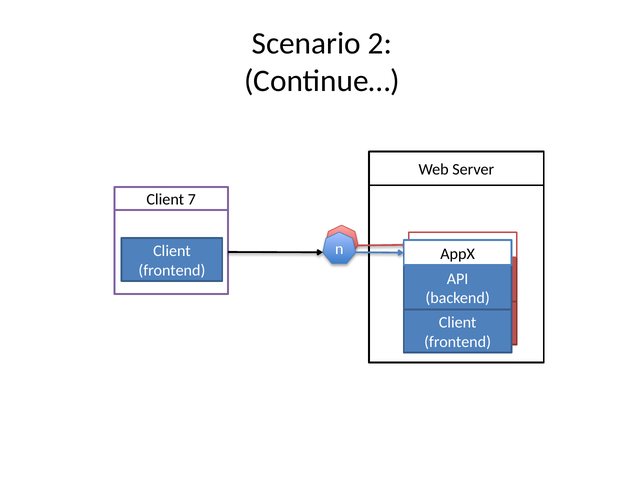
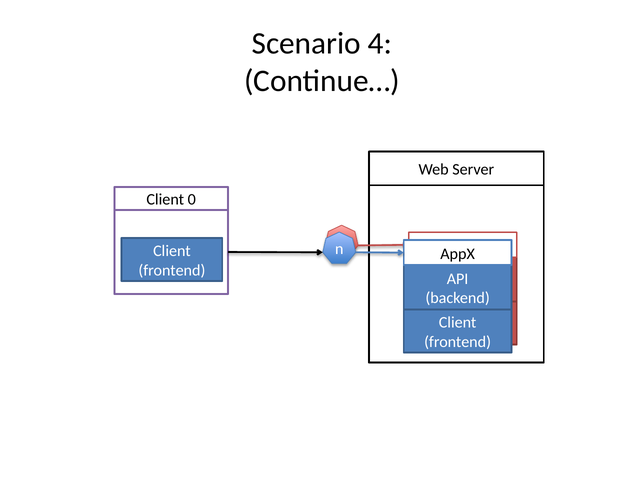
2: 2 -> 4
7: 7 -> 0
